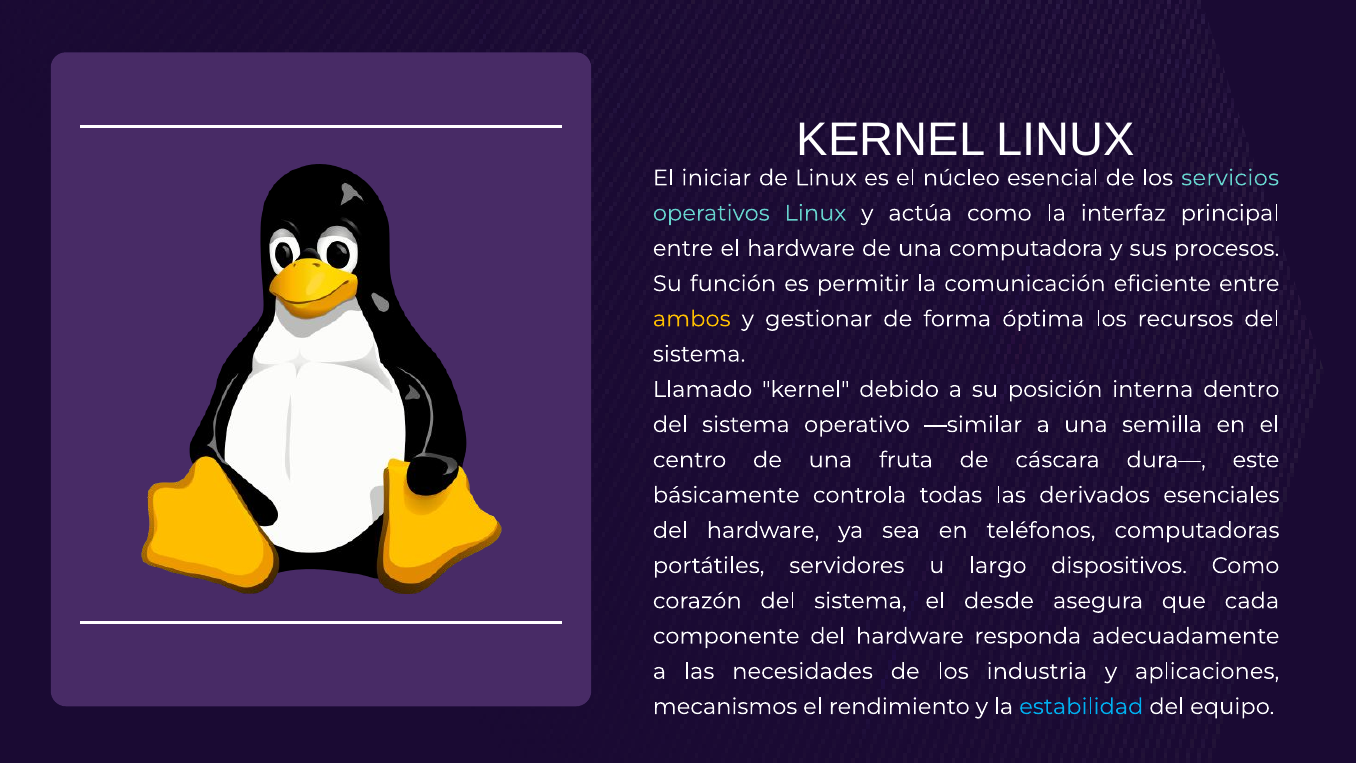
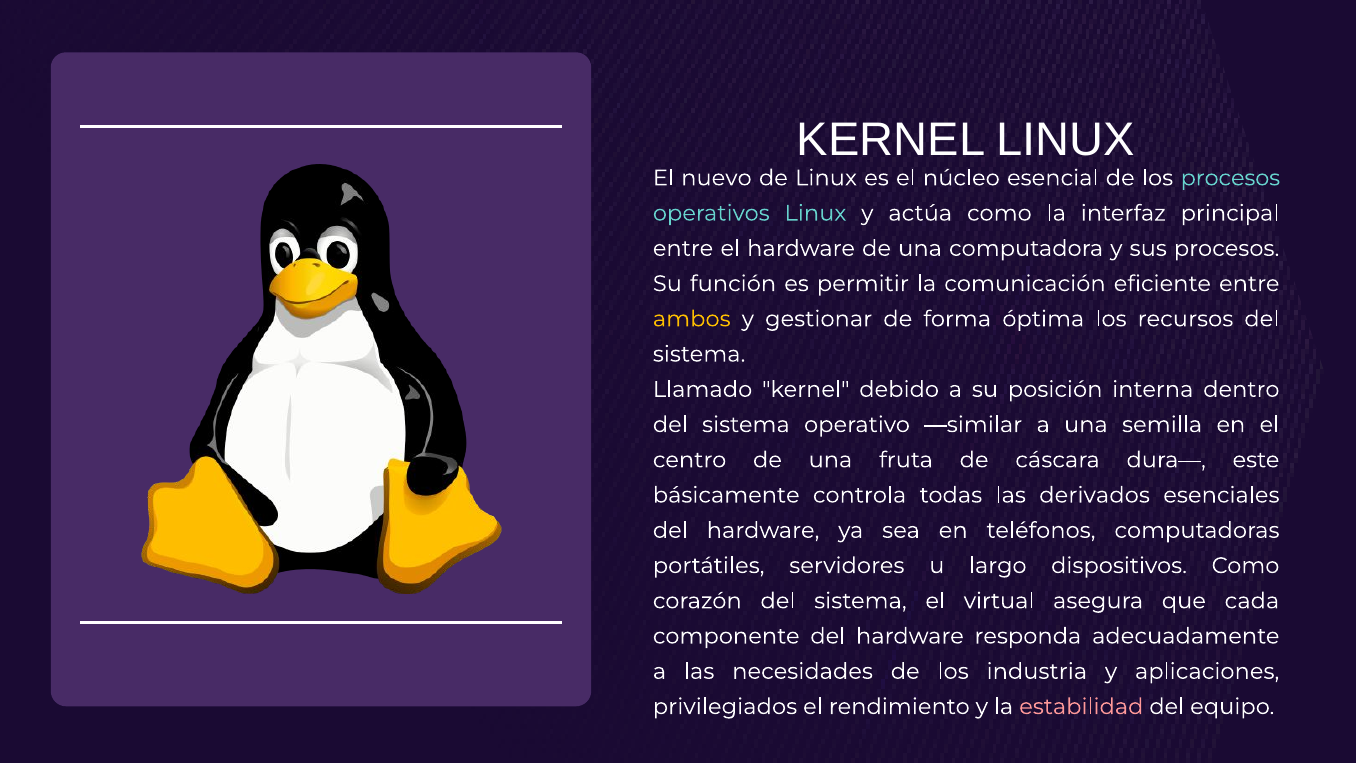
iniciar: iniciar -> nuevo
los servicios: servicios -> procesos
desde: desde -> virtual
mecanismos: mecanismos -> privilegiados
estabilidad colour: light blue -> pink
